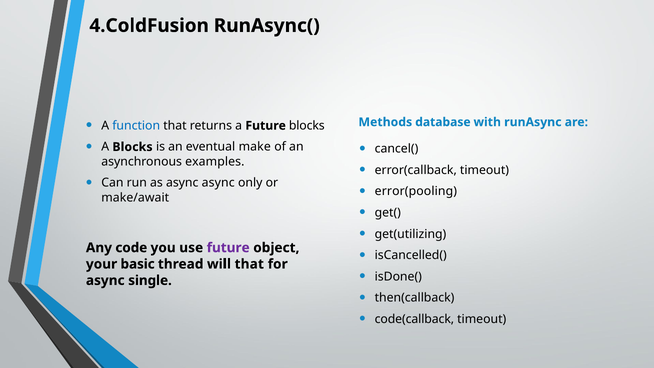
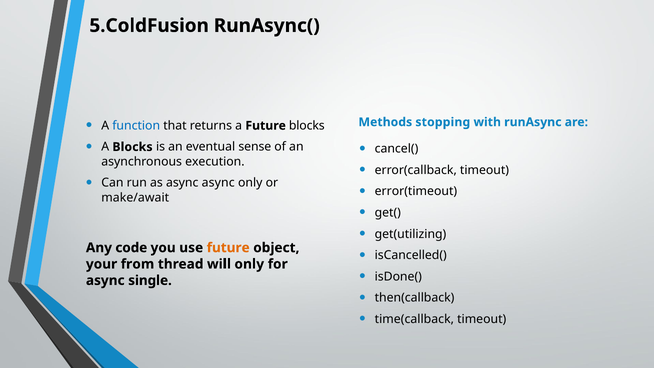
4.ColdFusion: 4.ColdFusion -> 5.ColdFusion
database: database -> stopping
make: make -> sense
examples: examples -> execution
error(pooling: error(pooling -> error(timeout
future at (228, 248) colour: purple -> orange
basic: basic -> from
will that: that -> only
code(callback: code(callback -> time(callback
